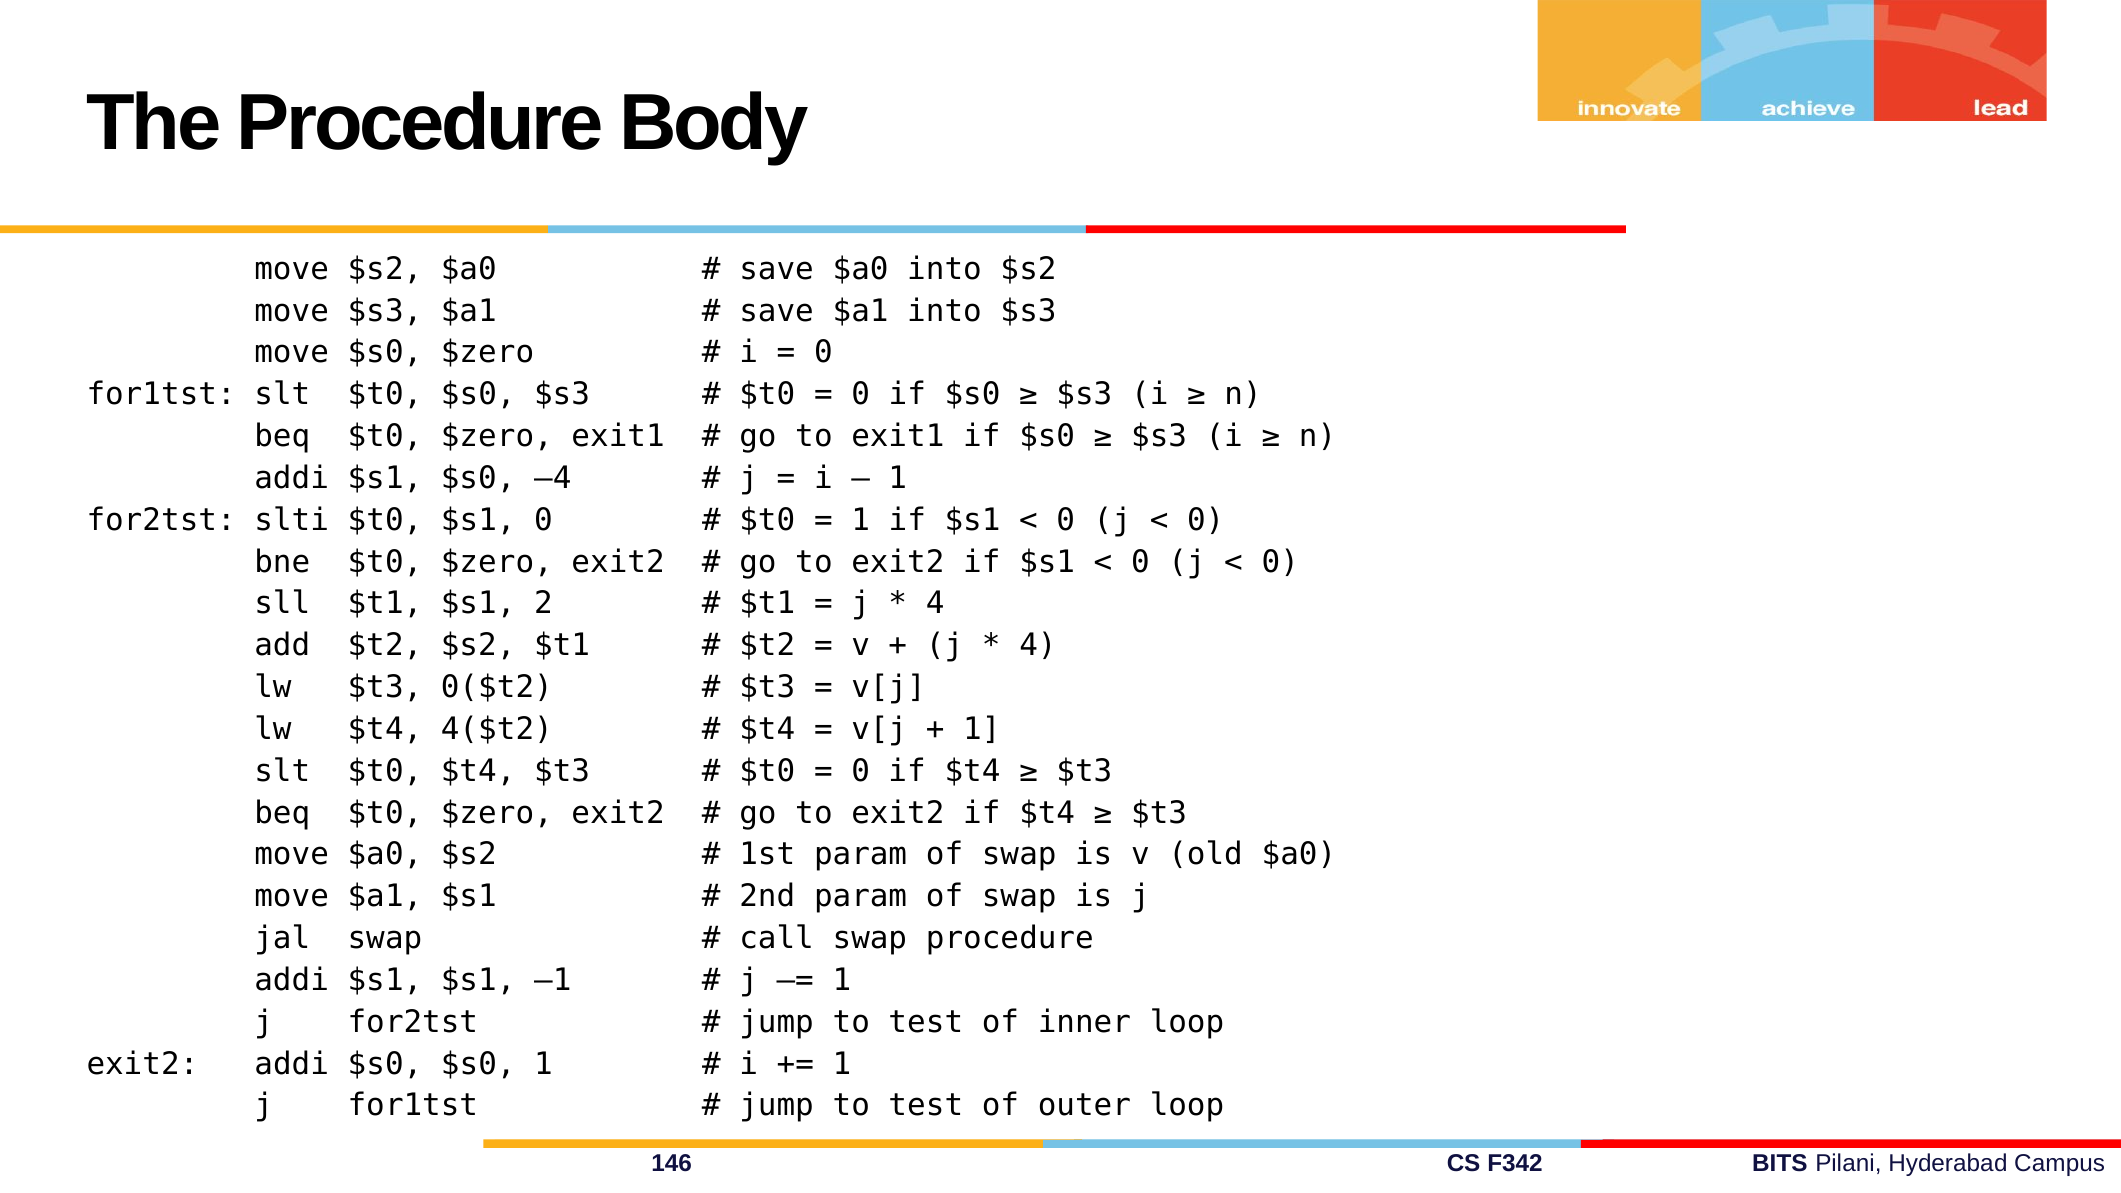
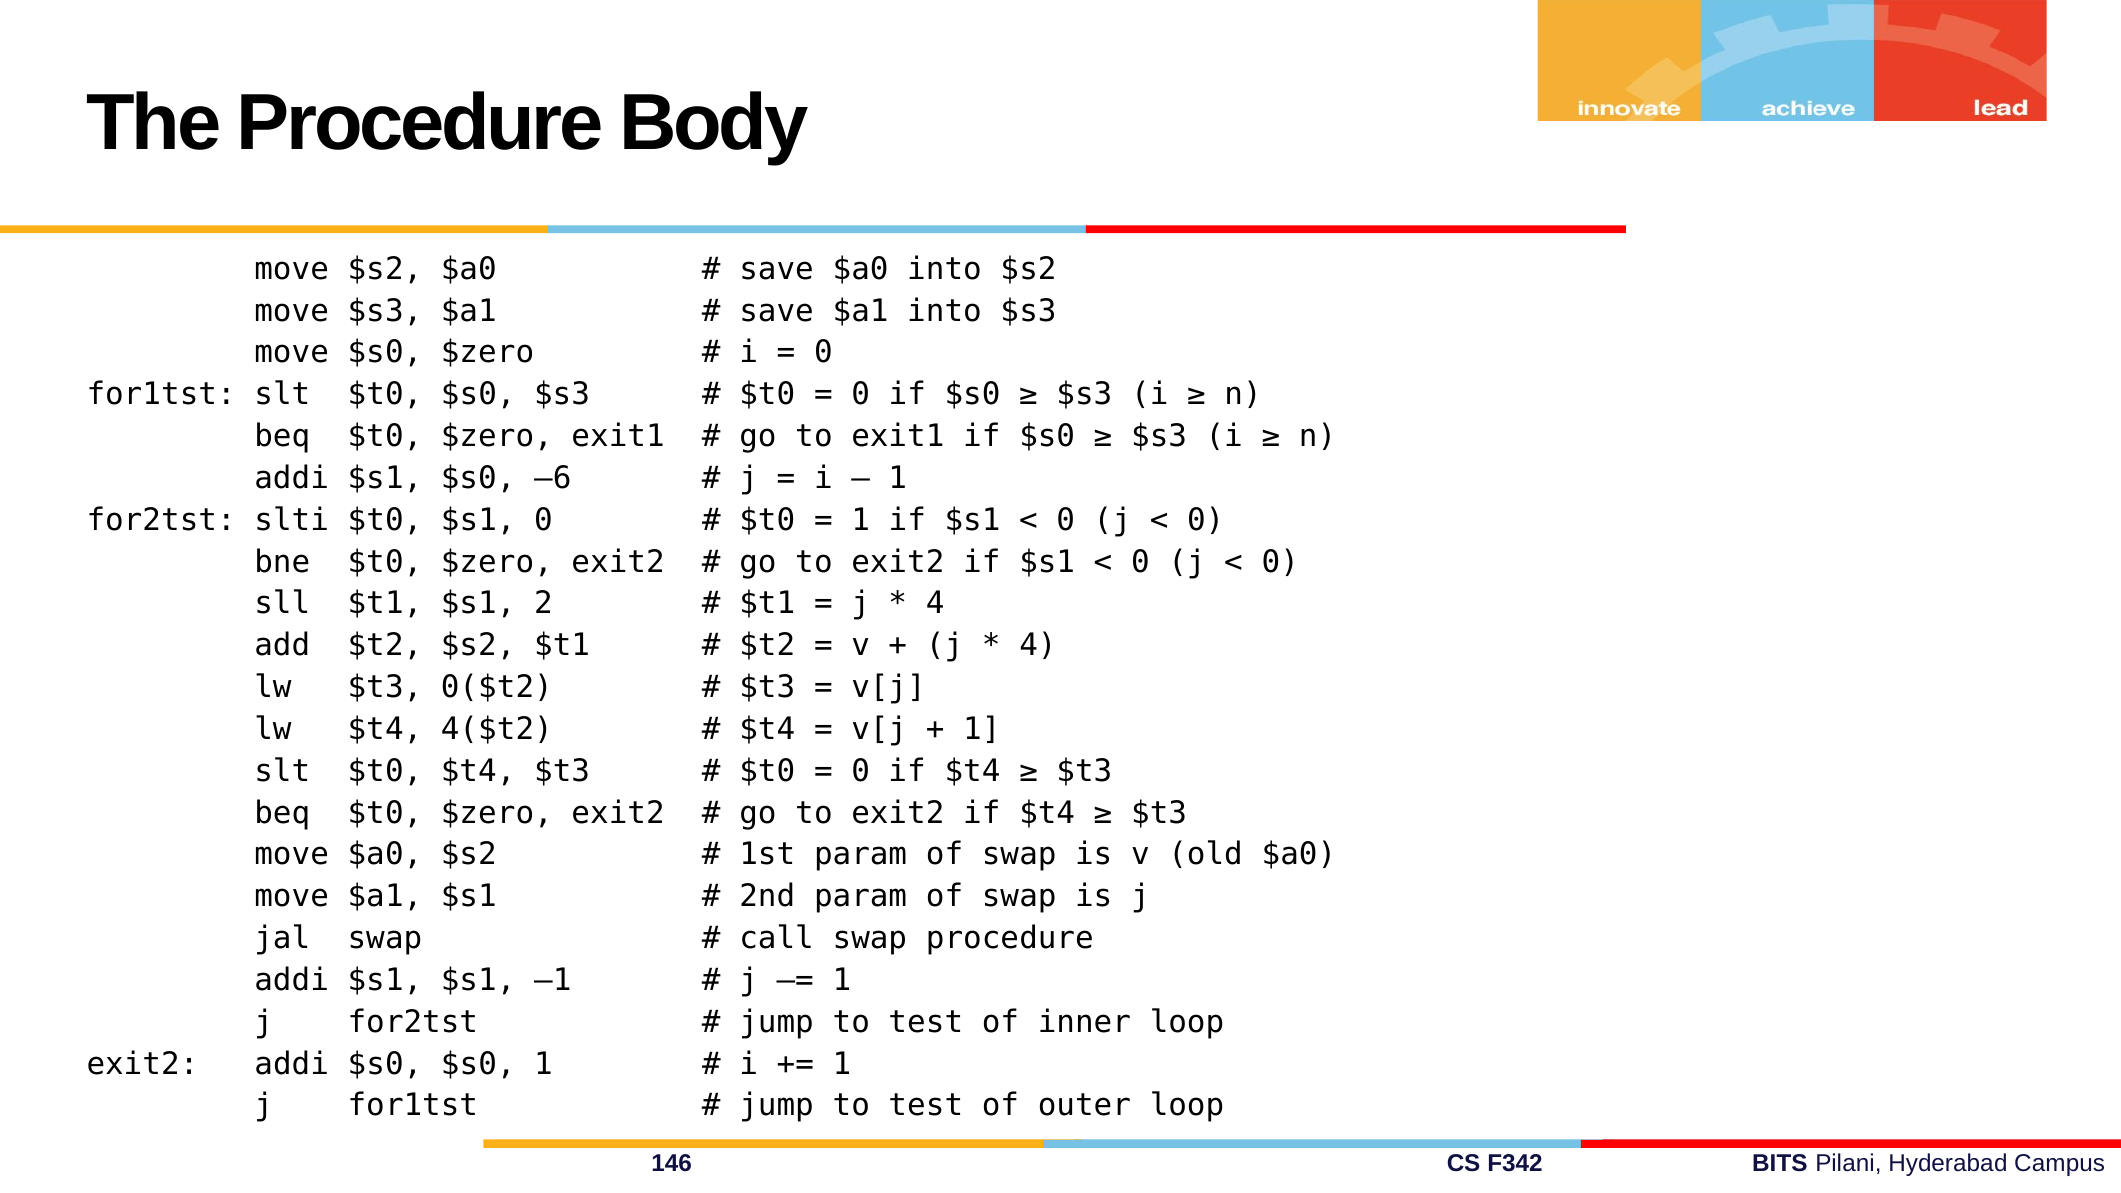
–4: –4 -> –6
